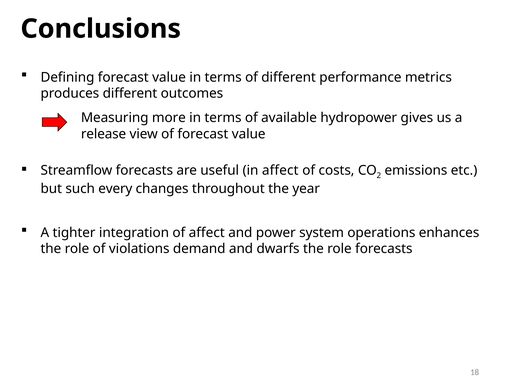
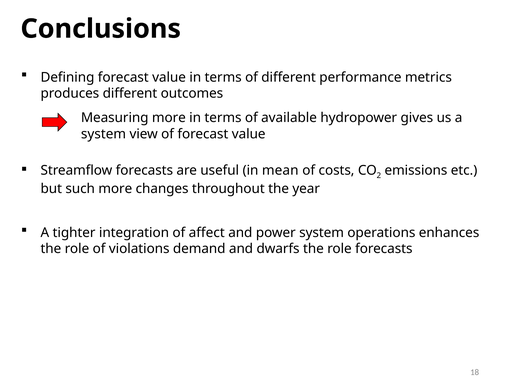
release at (104, 134): release -> system
in affect: affect -> mean
such every: every -> more
